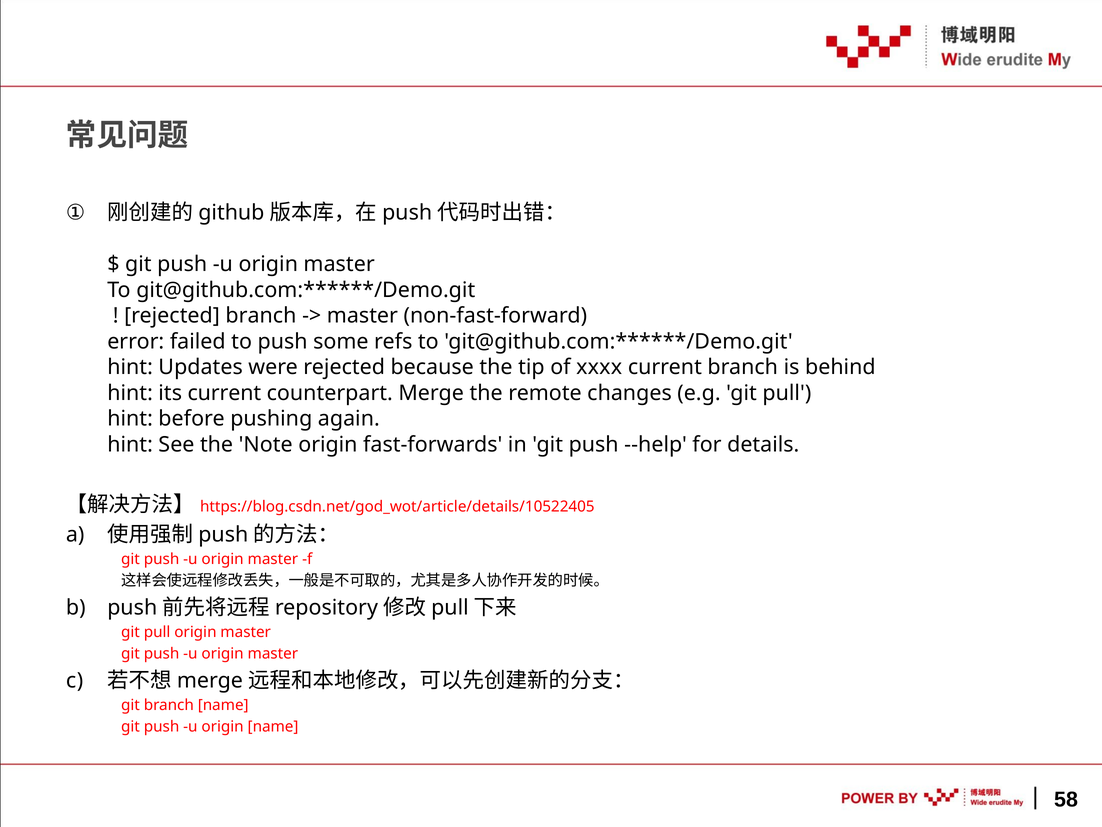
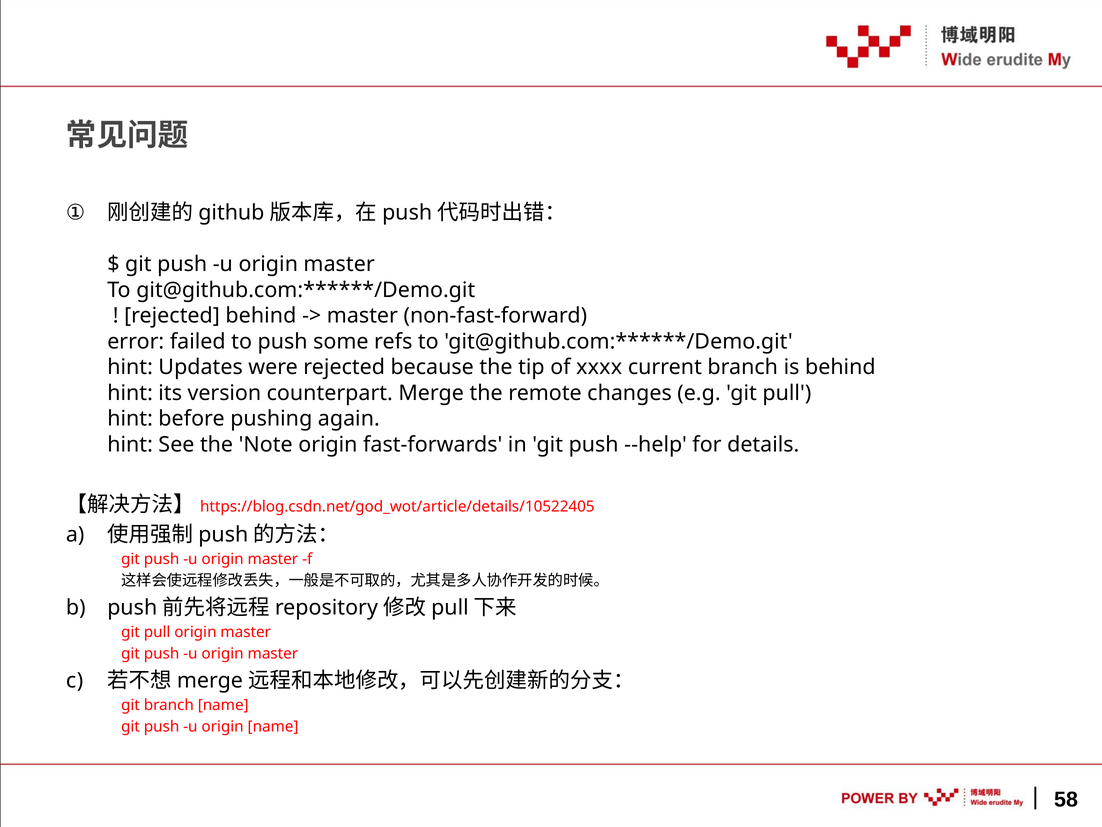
rejected branch: branch -> behind
its current: current -> version
